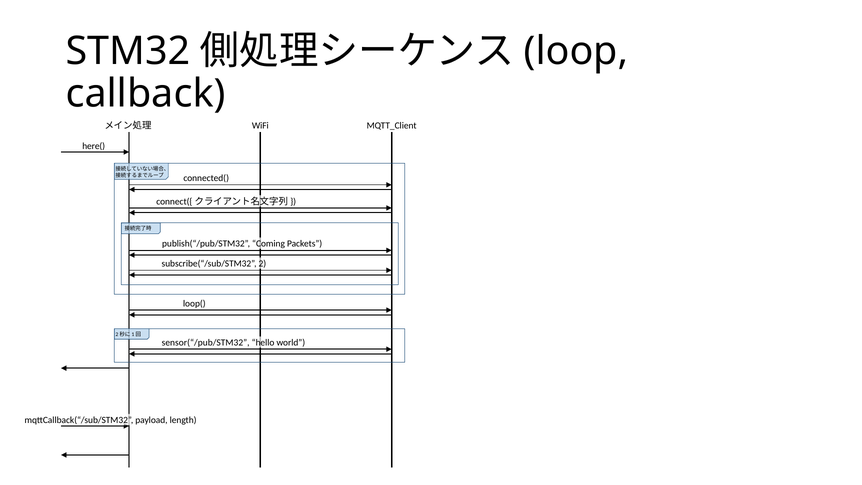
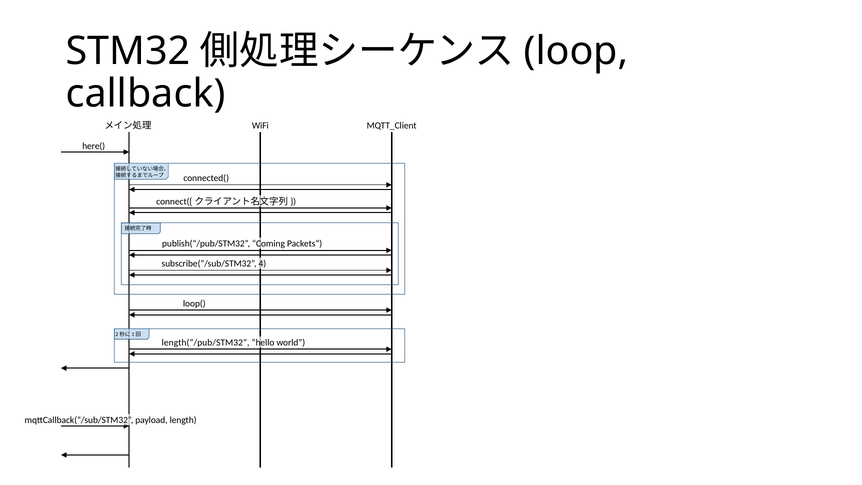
2: 2 -> 4
sensor(“/pub/STM32: sensor(“/pub/STM32 -> length(“/pub/STM32
